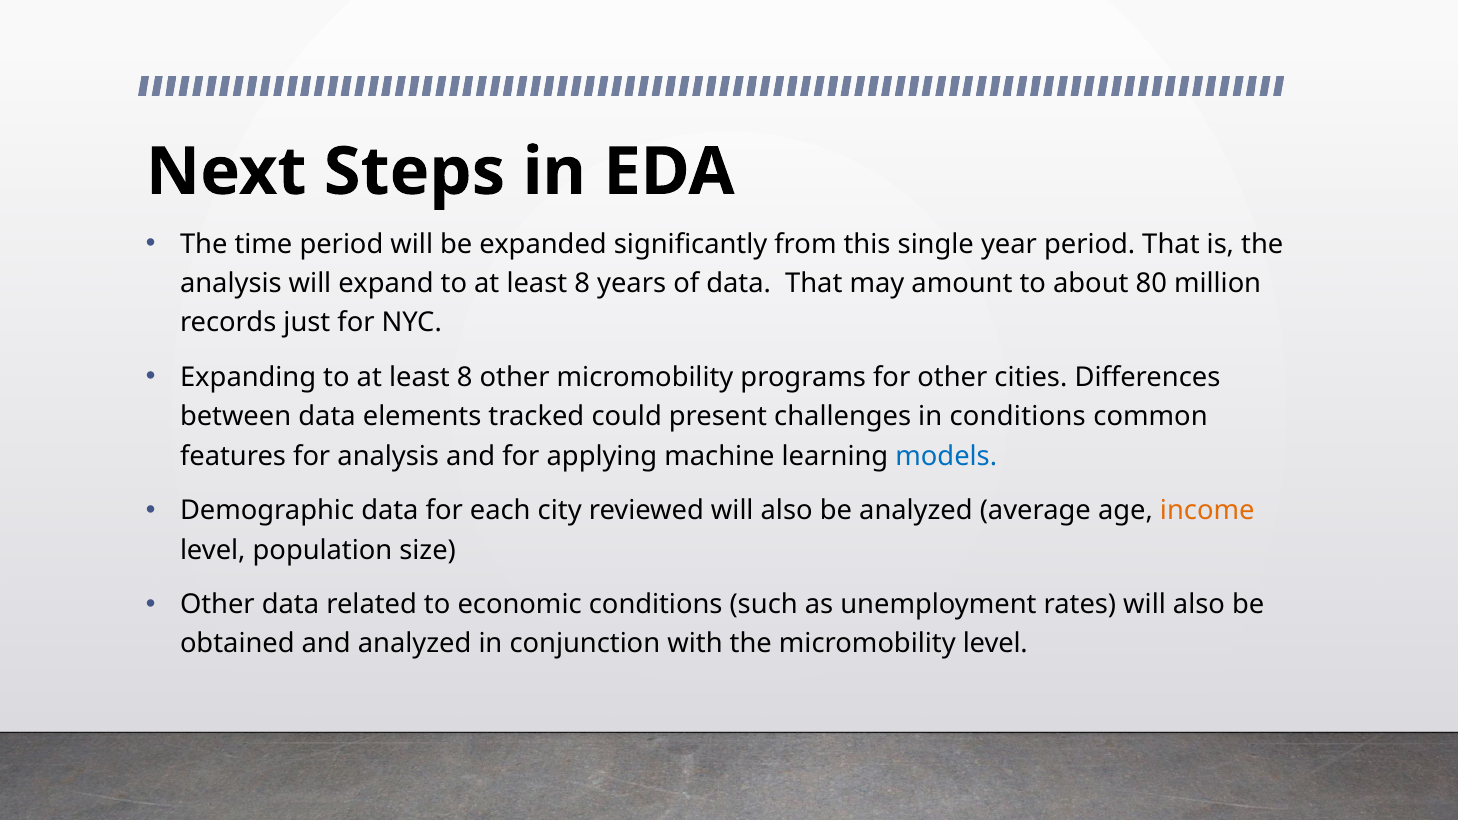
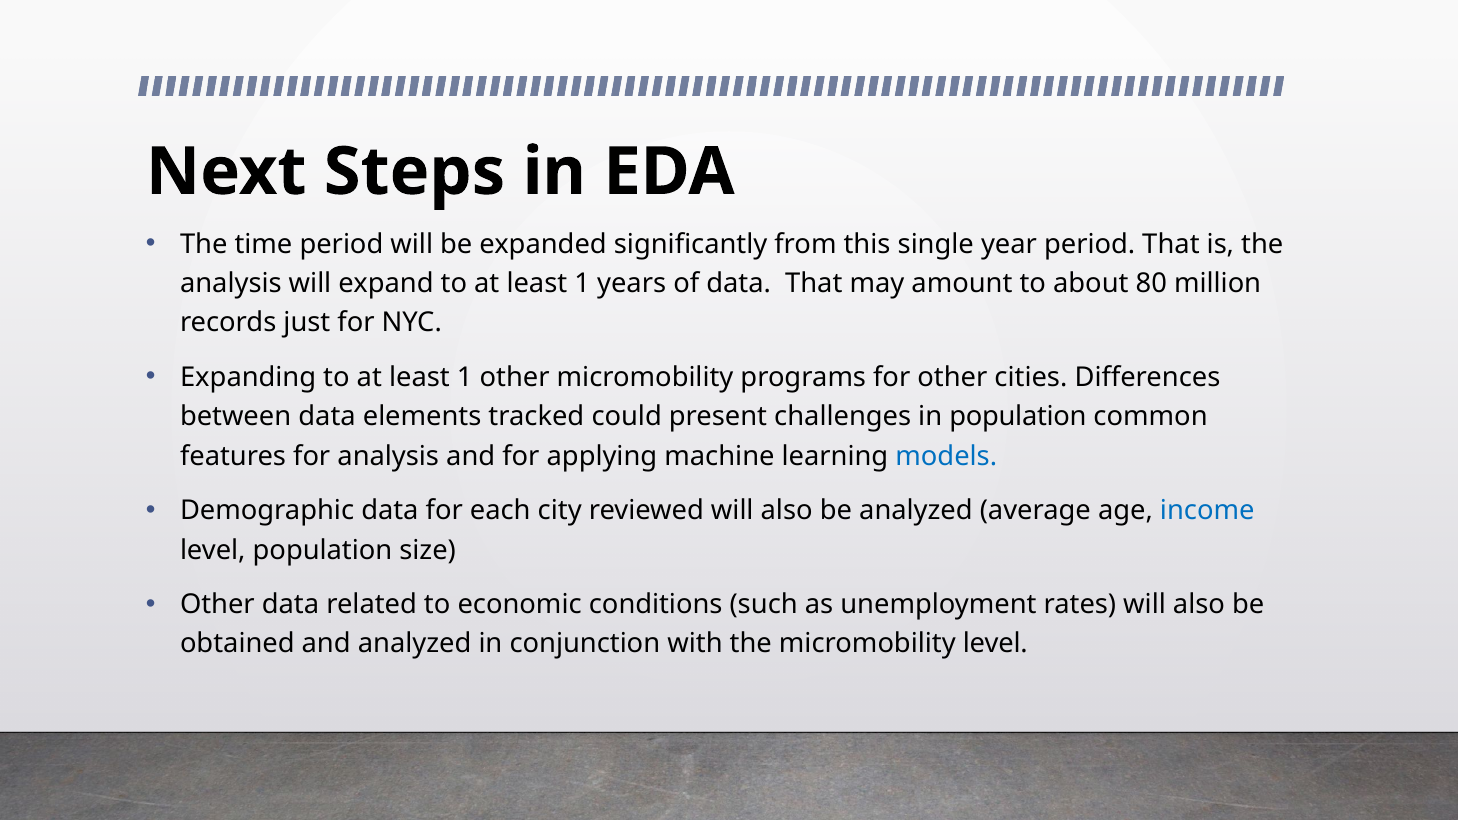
8 at (582, 284): 8 -> 1
8 at (465, 377): 8 -> 1
in conditions: conditions -> population
income colour: orange -> blue
